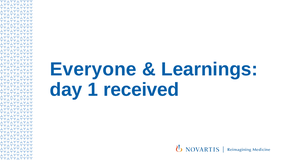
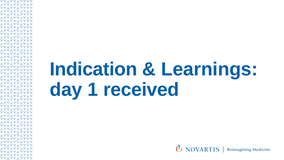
Everyone: Everyone -> Indication
